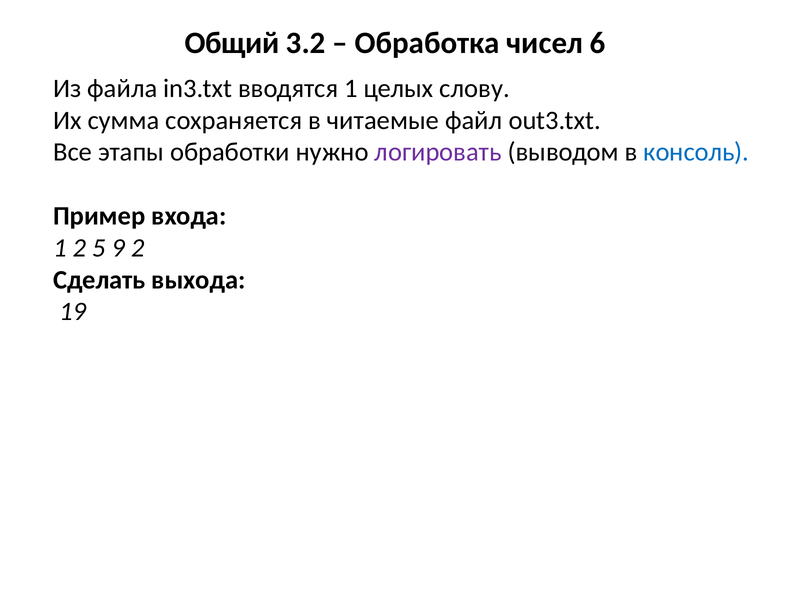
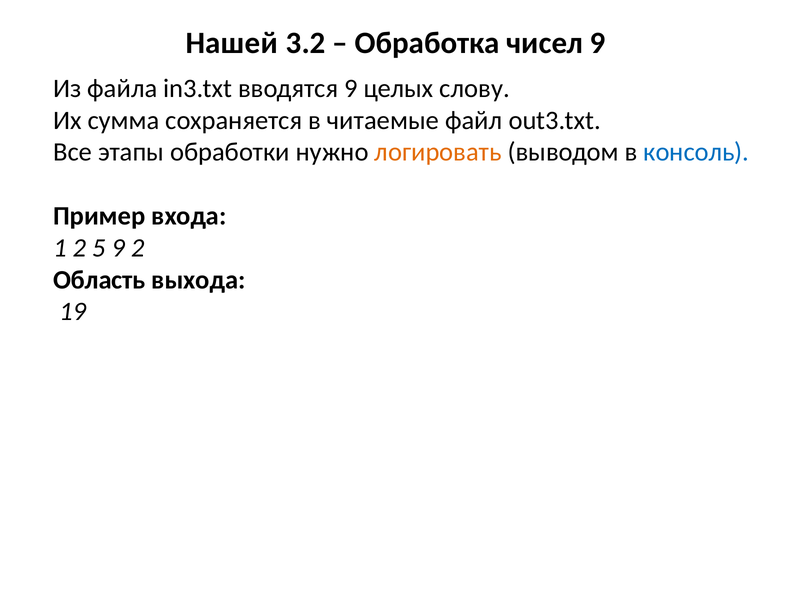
Общий: Общий -> Нашей
чисел 6: 6 -> 9
вводятся 1: 1 -> 9
логировать colour: purple -> orange
Сделать: Сделать -> Область
